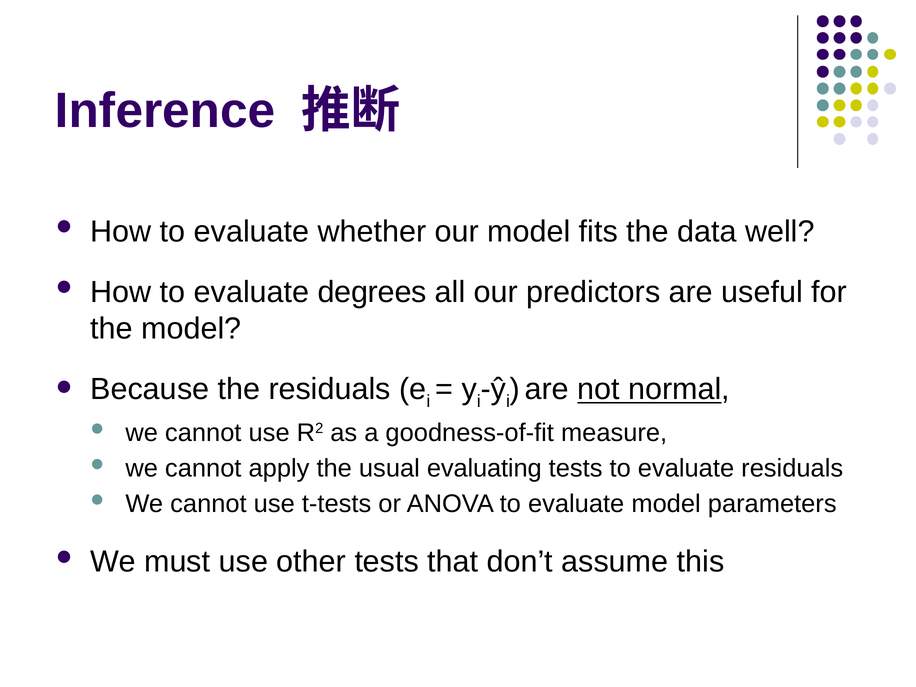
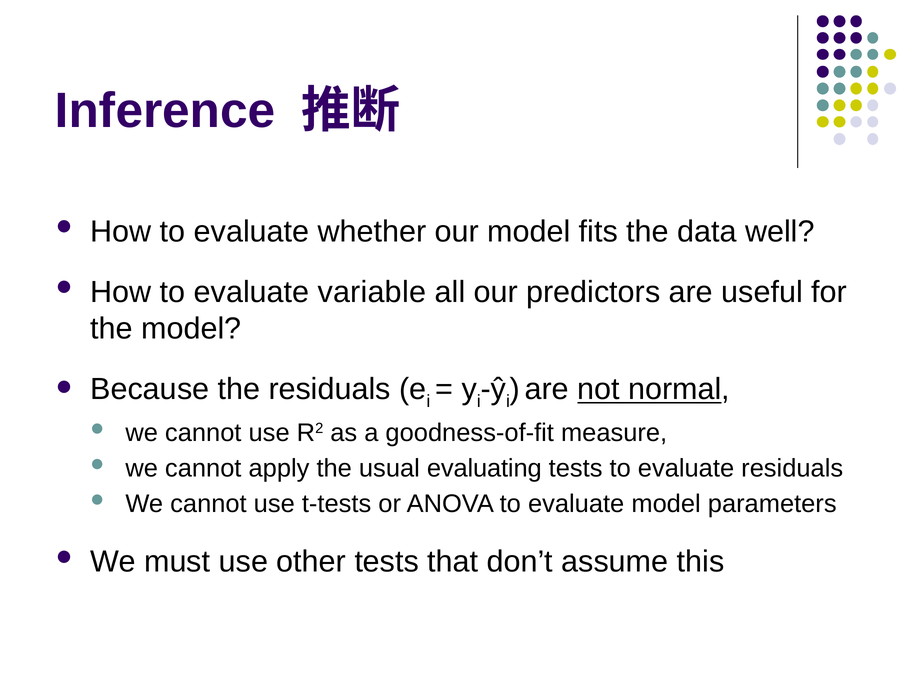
degrees: degrees -> variable
